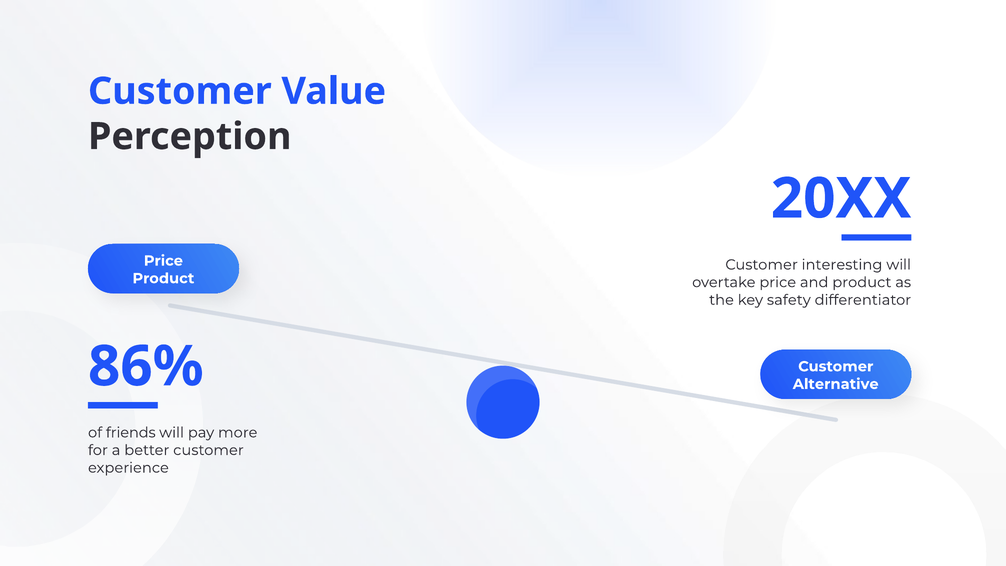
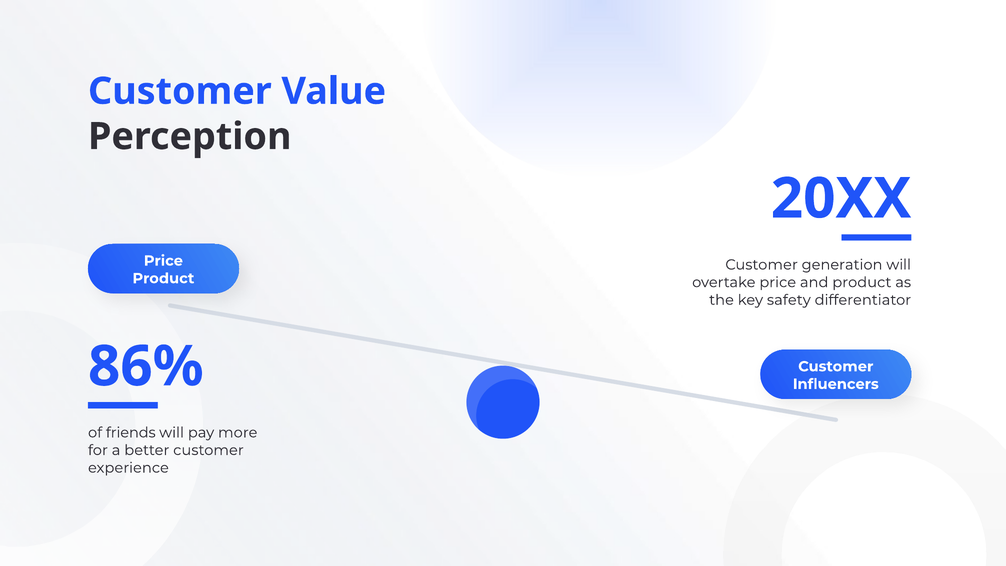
interesting: interesting -> generation
Alternative: Alternative -> Influencers
